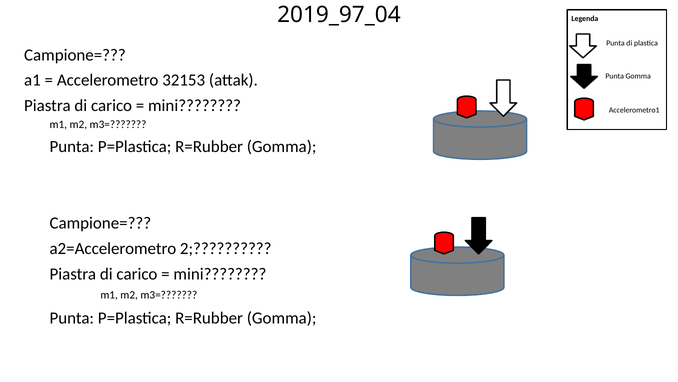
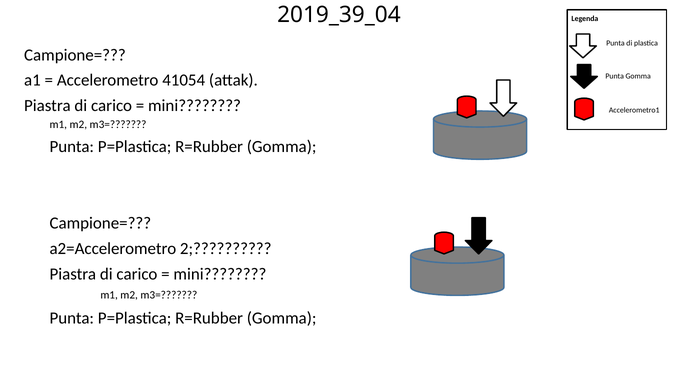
2019_97_04: 2019_97_04 -> 2019_39_04
32153: 32153 -> 41054
